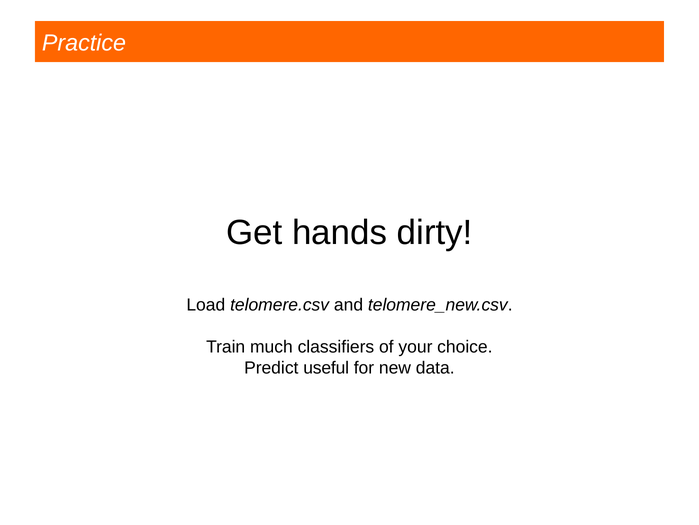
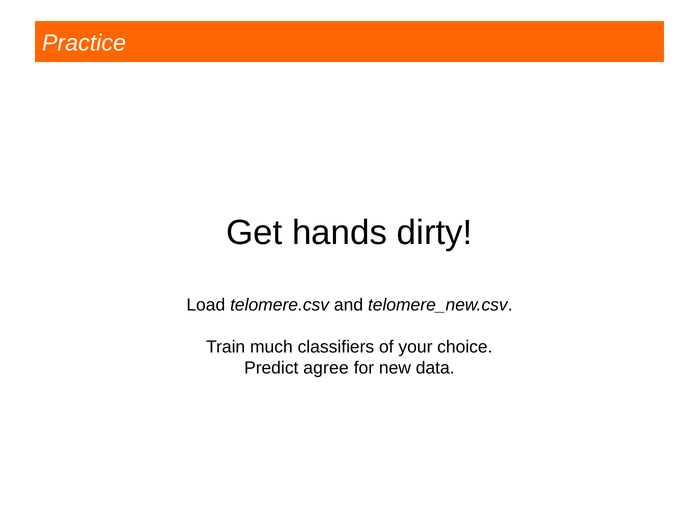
useful: useful -> agree
